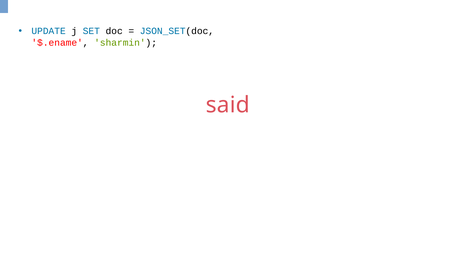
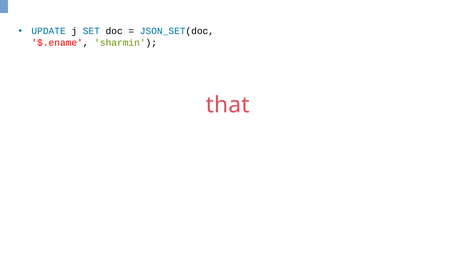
said: said -> that
